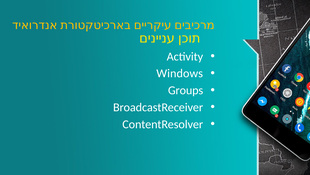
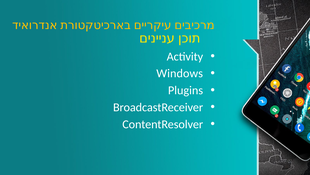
Groups: Groups -> Plugins
